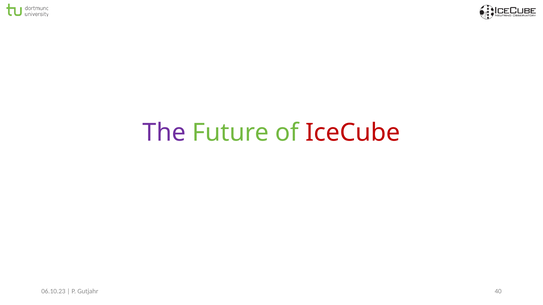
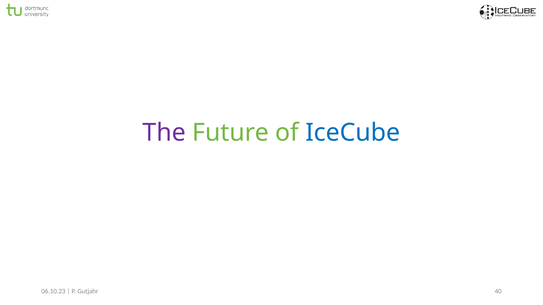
IceCube colour: red -> blue
